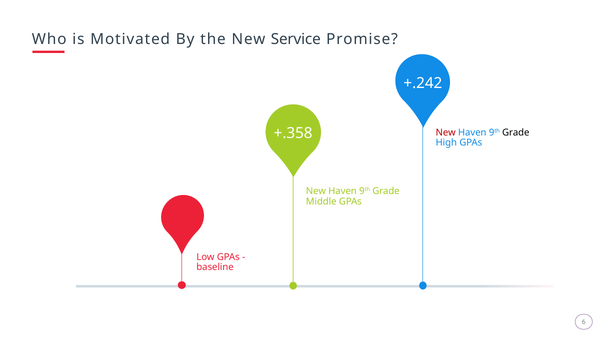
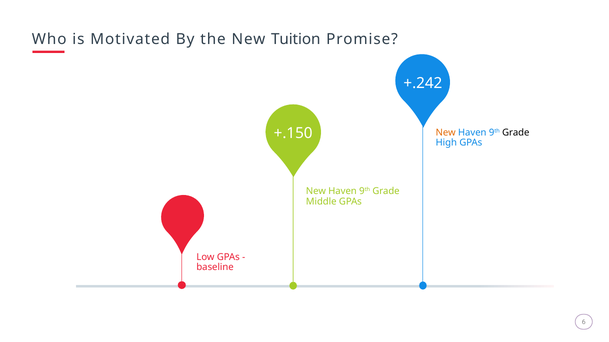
Service: Service -> Tuition
+.358: +.358 -> +.150
New at (446, 133) colour: red -> orange
